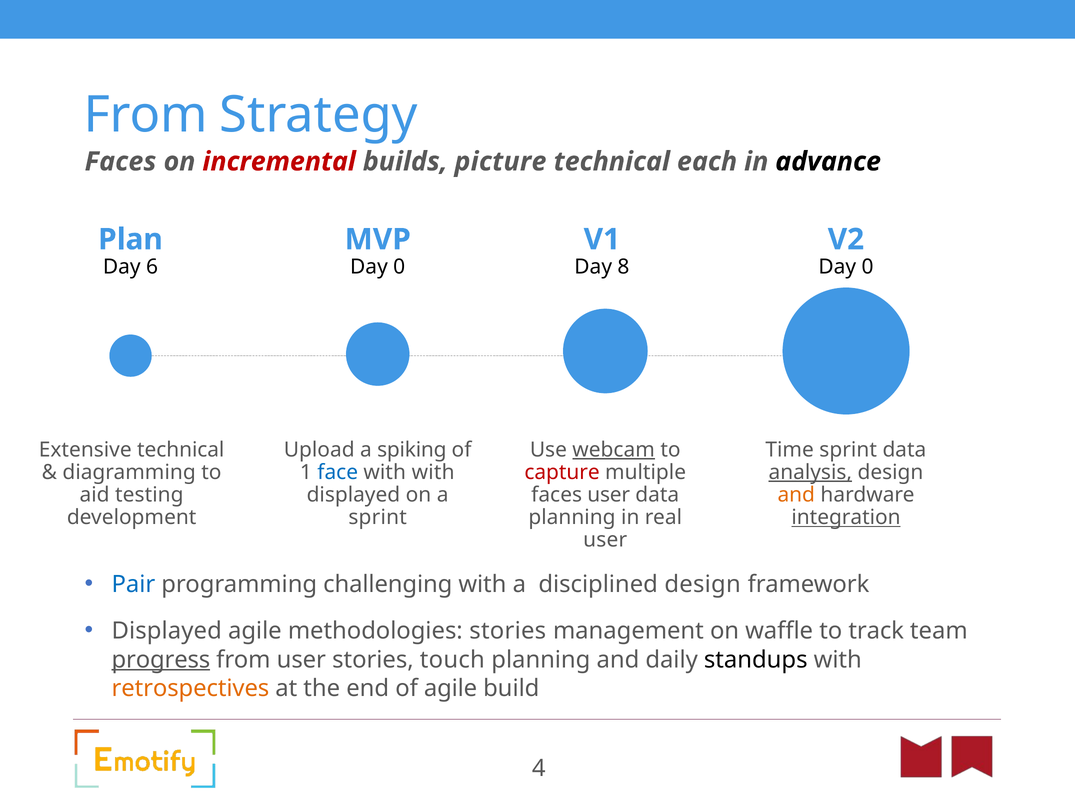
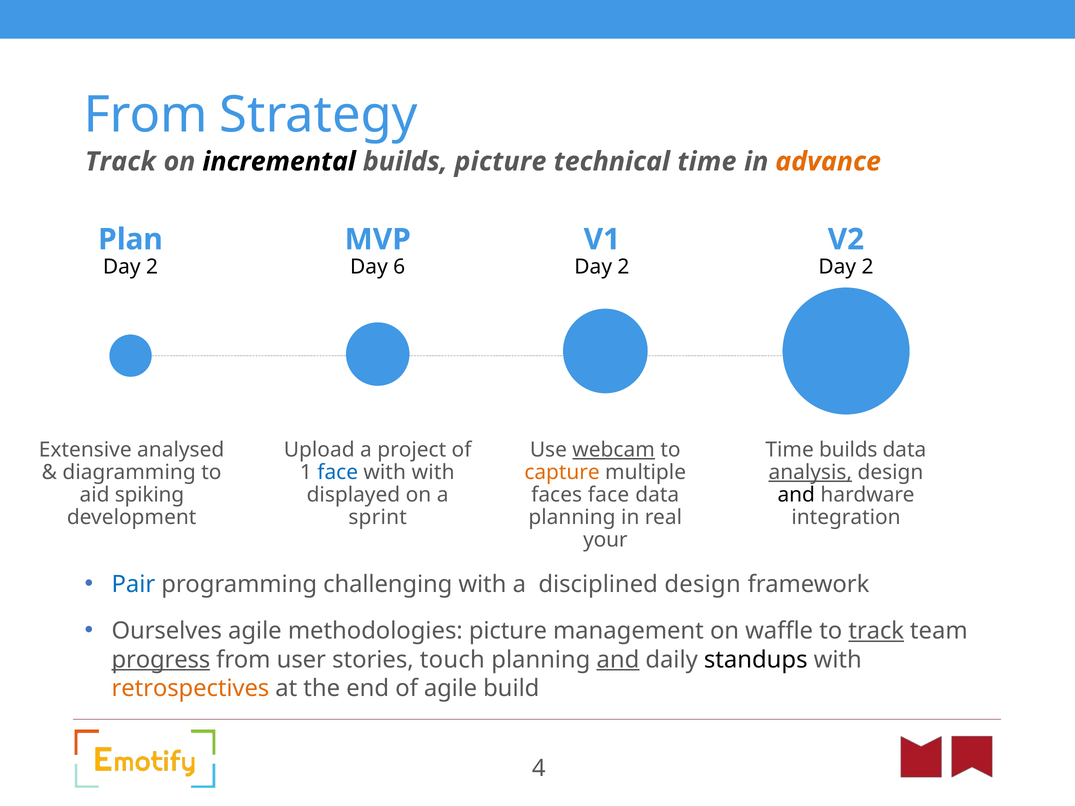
Faces at (120, 162): Faces -> Track
incremental colour: red -> black
technical each: each -> time
advance colour: black -> orange
6 at (152, 267): 6 -> 2
0 at (399, 267): 0 -> 6
8 at (623, 267): 8 -> 2
0 at (868, 267): 0 -> 2
Extensive technical: technical -> analysed
spiking: spiking -> project
Time sprint: sprint -> builds
capture colour: red -> orange
testing: testing -> spiking
faces user: user -> face
and at (796, 495) colour: orange -> black
integration underline: present -> none
user at (605, 540): user -> your
Displayed at (167, 631): Displayed -> Ourselves
methodologies stories: stories -> picture
track at (876, 631) underline: none -> present
and at (618, 660) underline: none -> present
